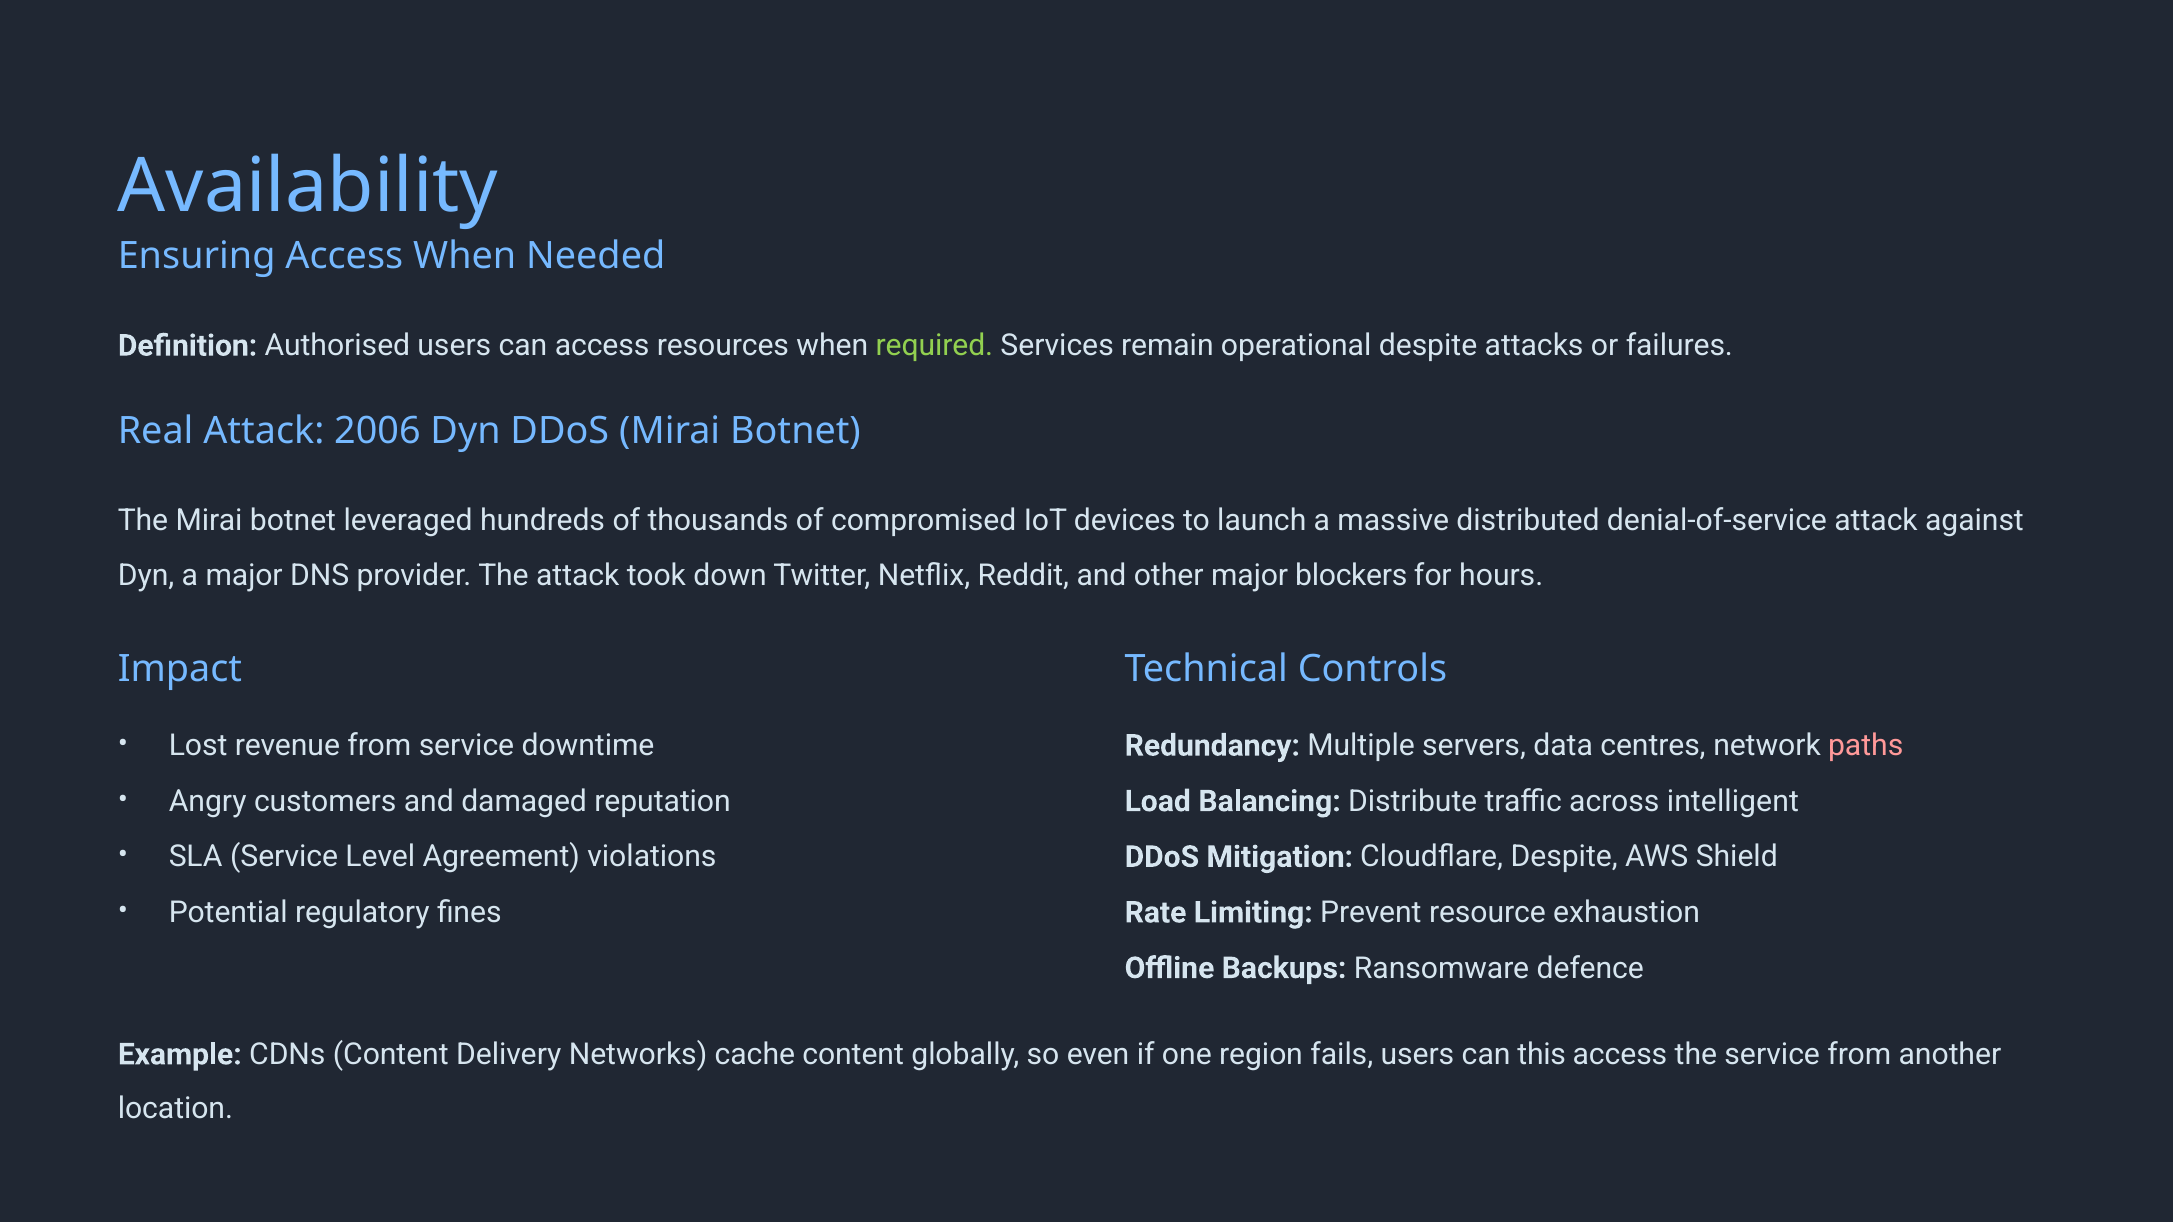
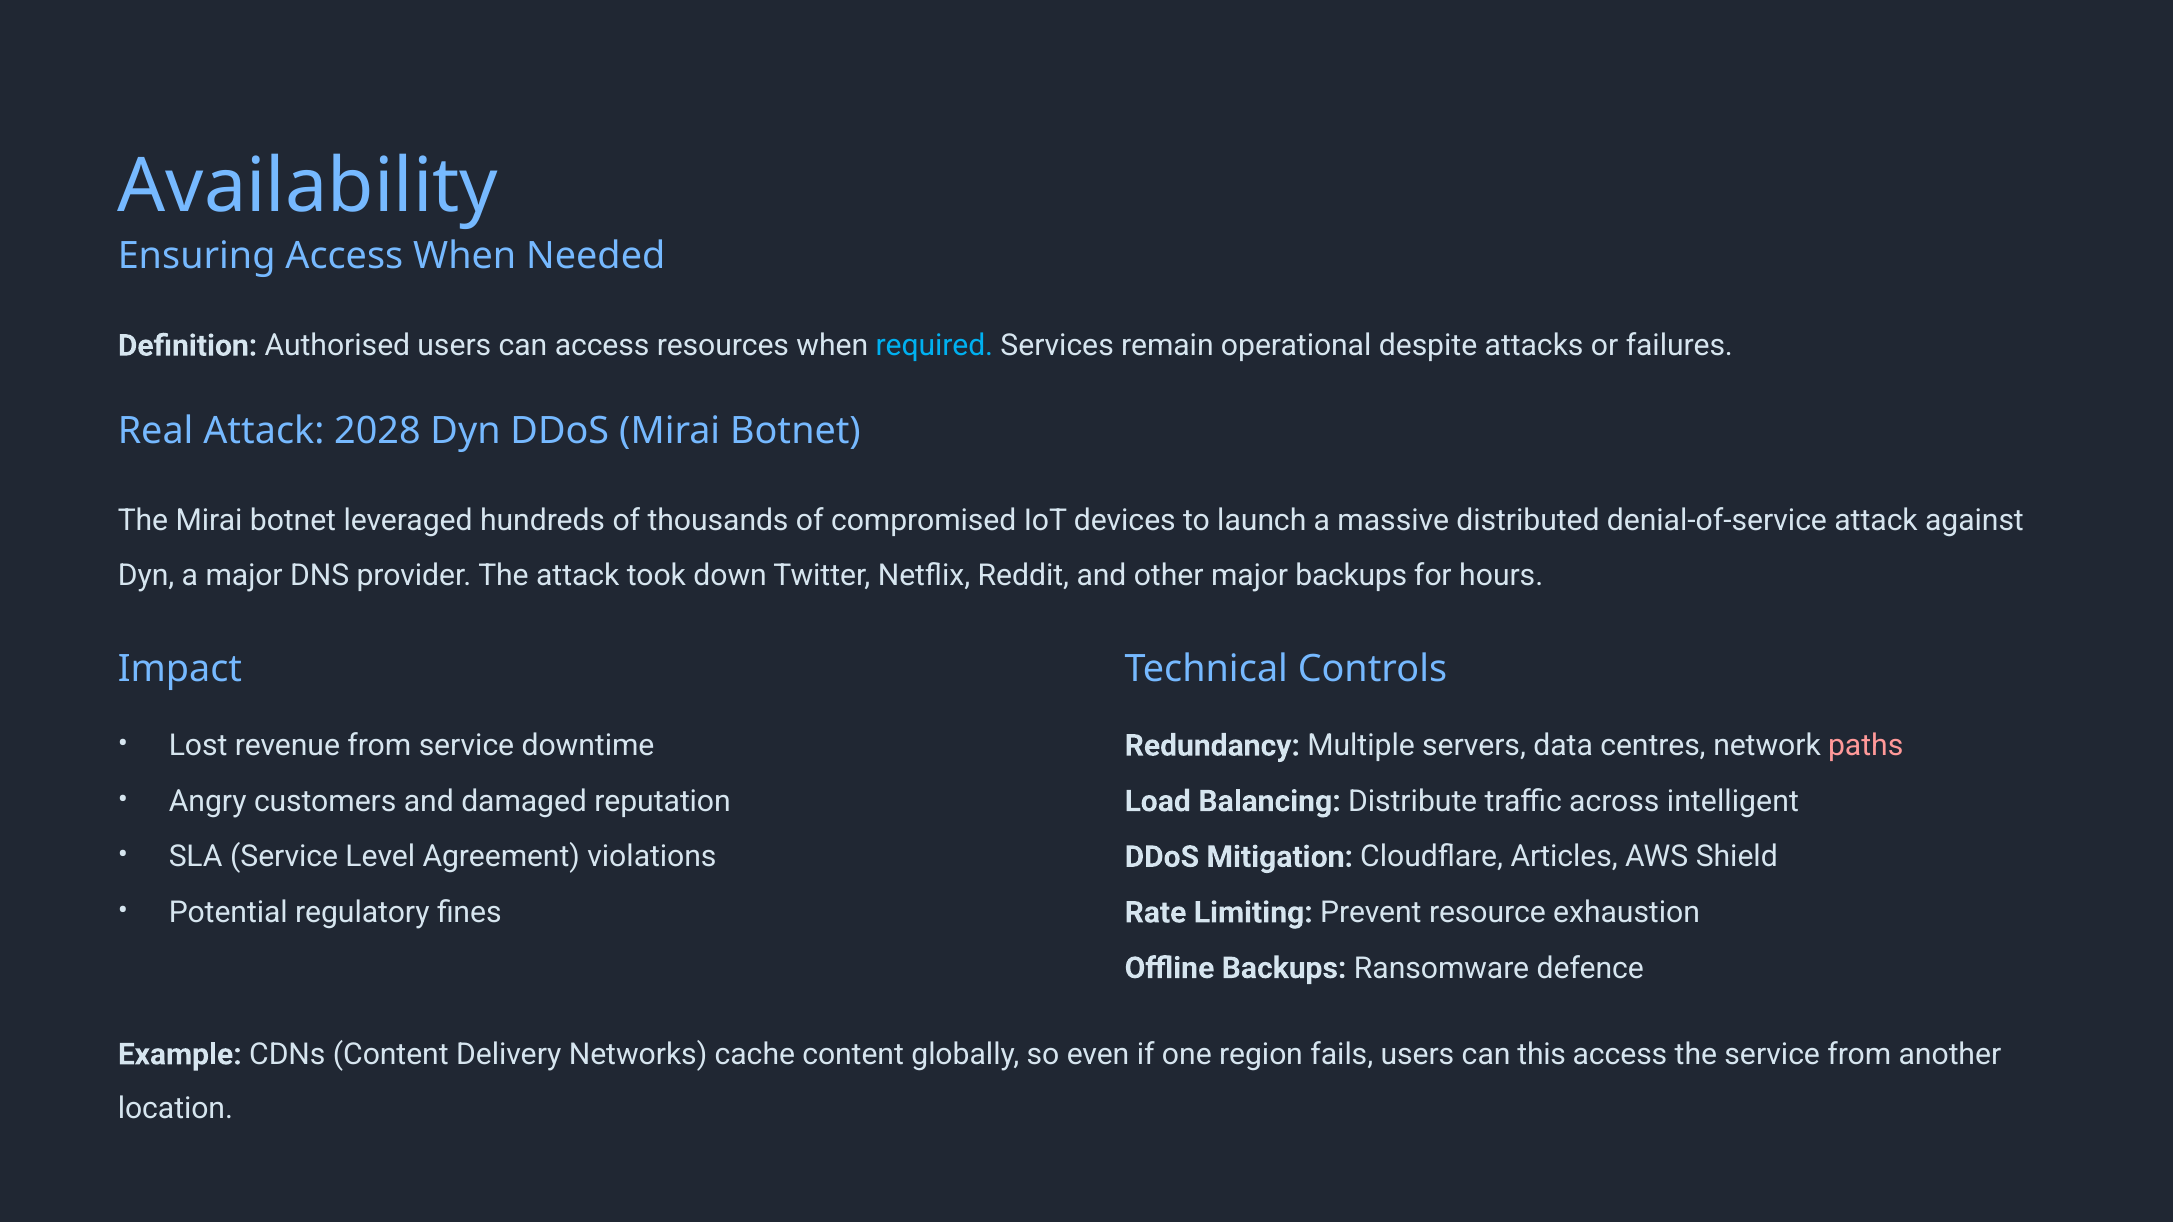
required colour: light green -> light blue
2006: 2006 -> 2028
major blockers: blockers -> backups
Cloudflare Despite: Despite -> Articles
